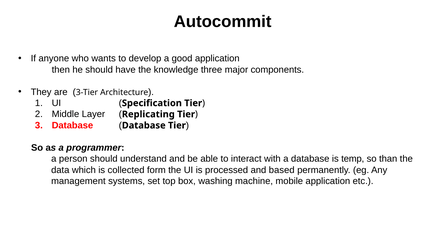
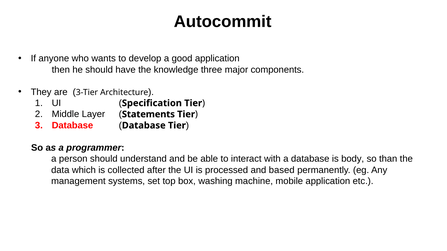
Replicating: Replicating -> Statements
temp: temp -> body
form: form -> after
